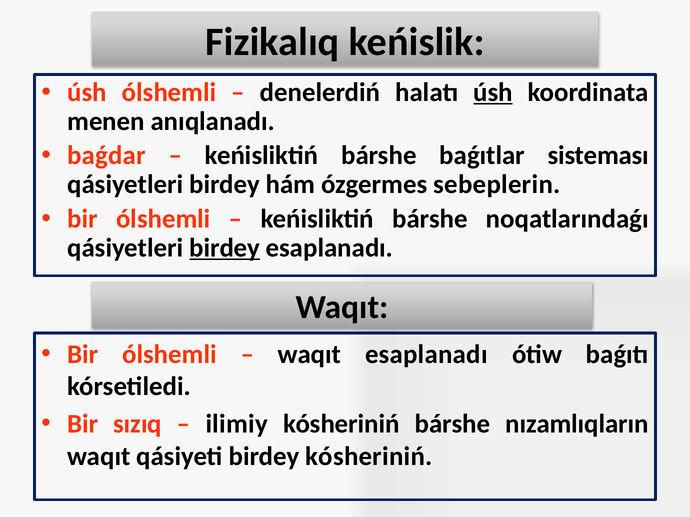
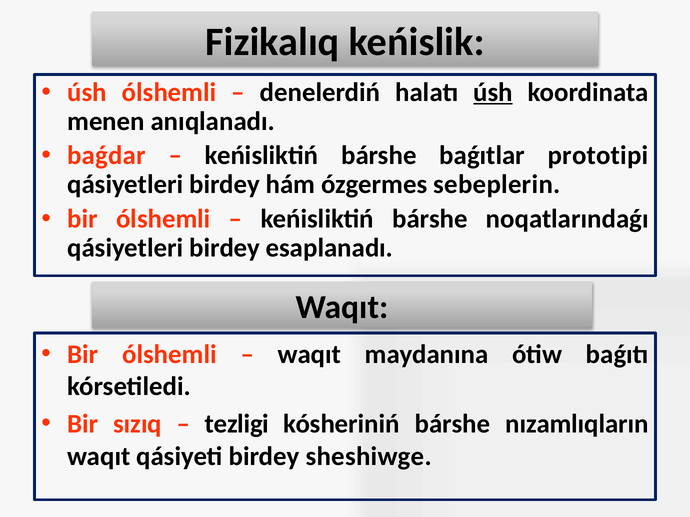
sisteması: sisteması -> prototipi
birdey at (225, 248) underline: present -> none
waqıt esaplanadı: esaplanadı -> maydanına
ilimiy: ilimiy -> tezligi
birdey kósheriniń: kósheriniń -> sheshiwge
